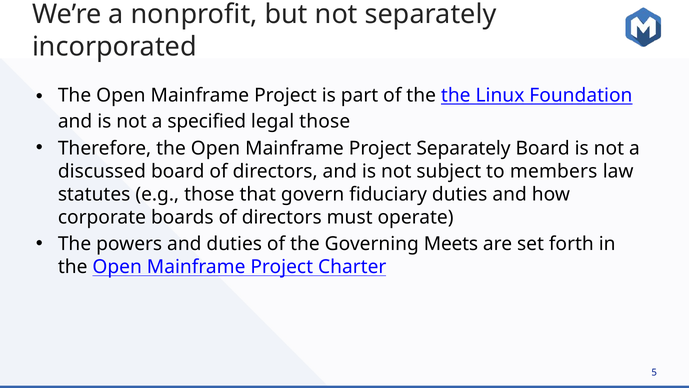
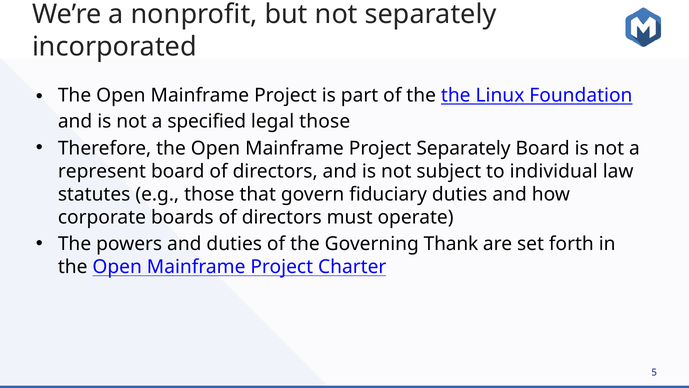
discussed: discussed -> represent
members: members -> individual
Meets: Meets -> Thank
